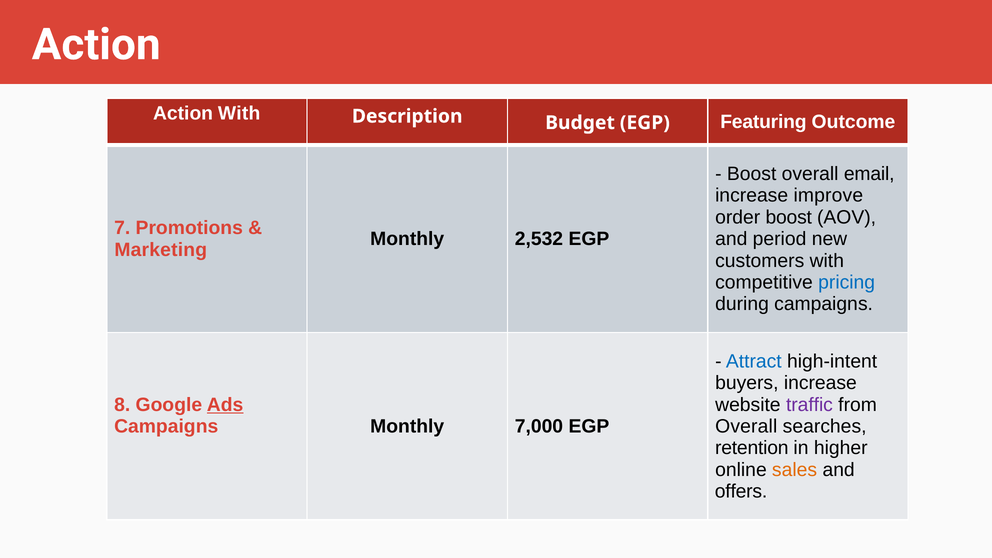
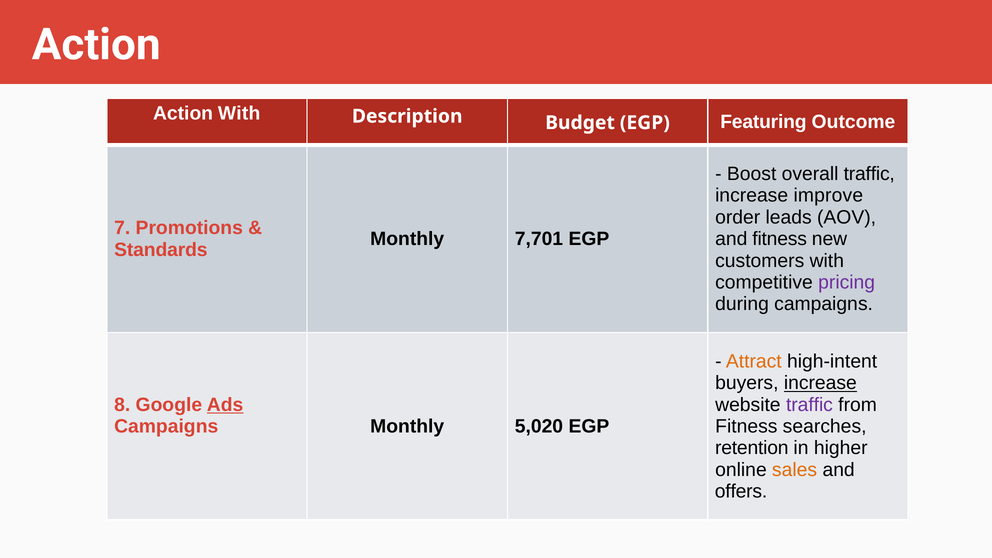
overall email: email -> traffic
order boost: boost -> leads
2,532: 2,532 -> 7,701
and period: period -> fitness
Marketing: Marketing -> Standards
pricing colour: blue -> purple
Attract colour: blue -> orange
increase at (820, 383) underline: none -> present
7,000: 7,000 -> 5,020
Overall at (746, 426): Overall -> Fitness
